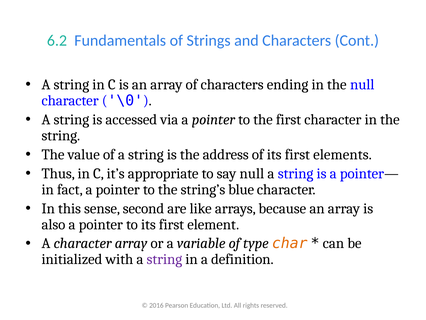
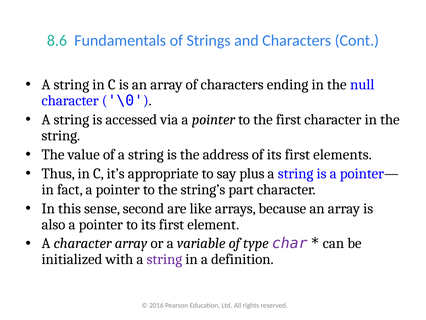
6.2: 6.2 -> 8.6
say null: null -> plus
blue: blue -> part
char colour: orange -> purple
